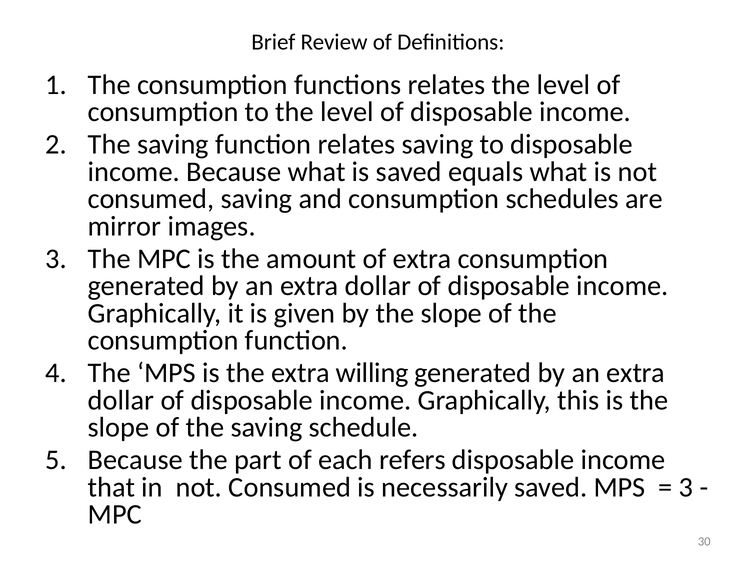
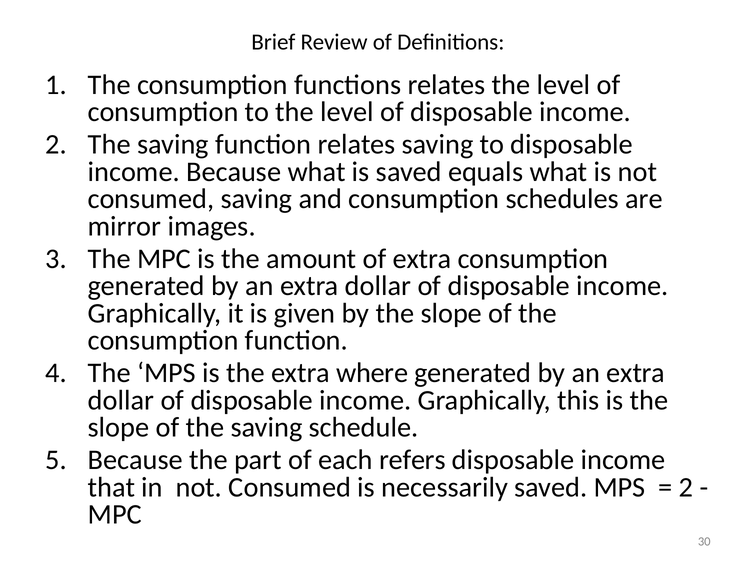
willing: willing -> where
3 at (686, 487): 3 -> 2
